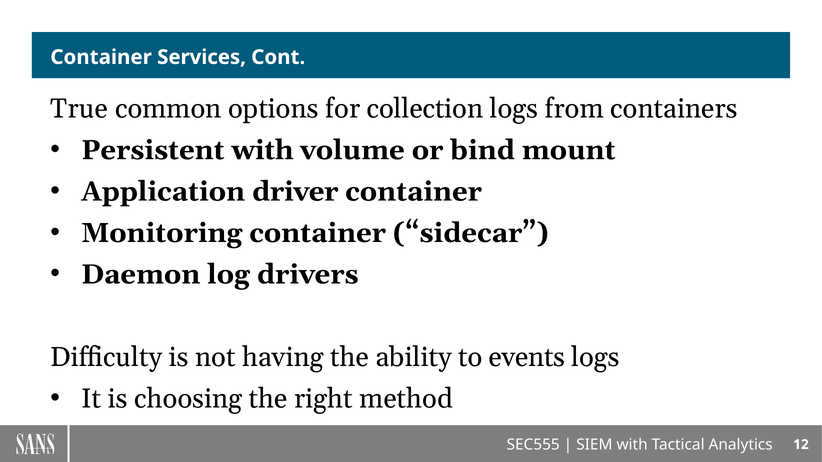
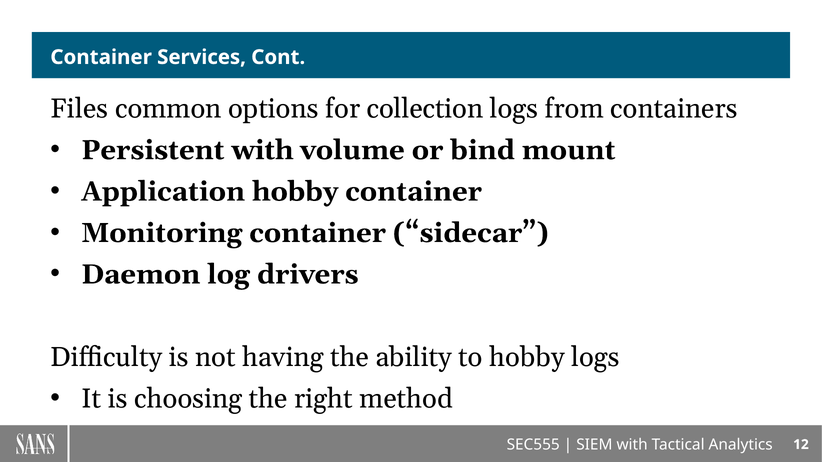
True: True -> Files
Application driver: driver -> hobby
to events: events -> hobby
